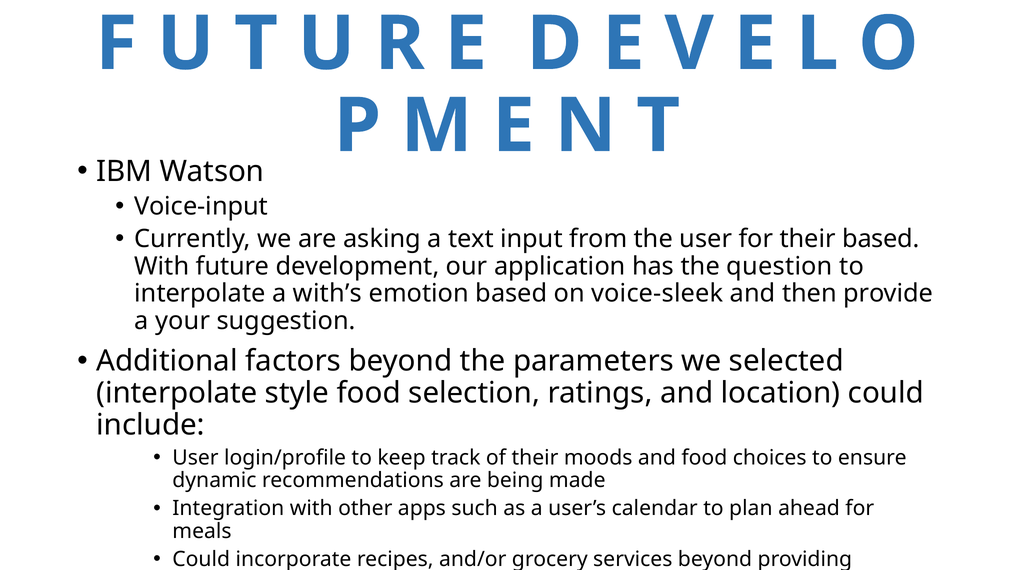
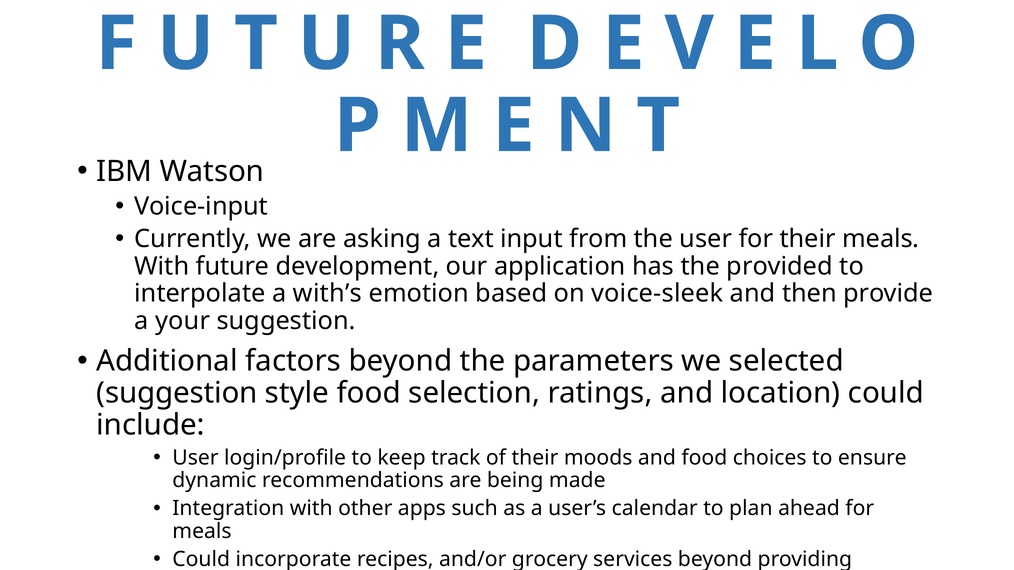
their based: based -> meals
question: question -> provided
interpolate at (177, 393): interpolate -> suggestion
